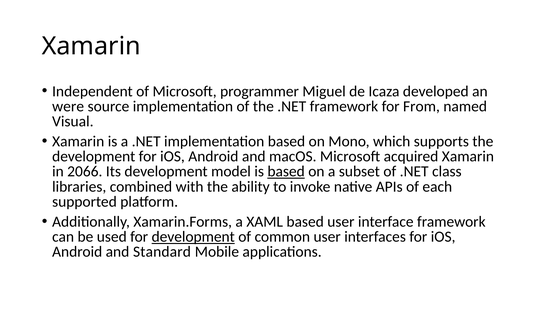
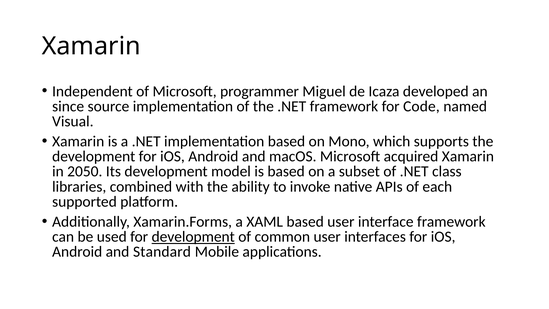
were: were -> since
From: From -> Code
2066: 2066 -> 2050
based at (286, 171) underline: present -> none
